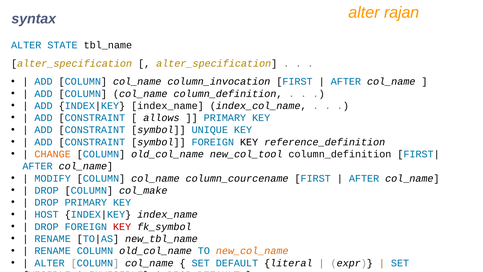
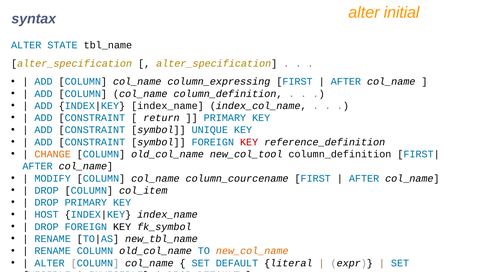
rajan: rajan -> initial
column_invocation: column_invocation -> column_expressing
allows: allows -> return
KEY at (249, 142) colour: black -> red
col_make: col_make -> col_item
KEY at (122, 226) colour: red -> black
